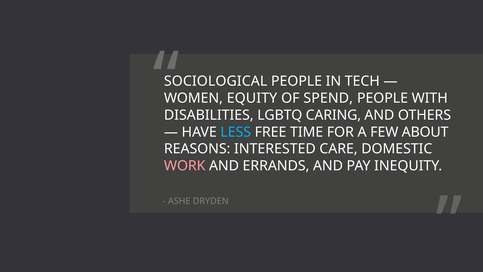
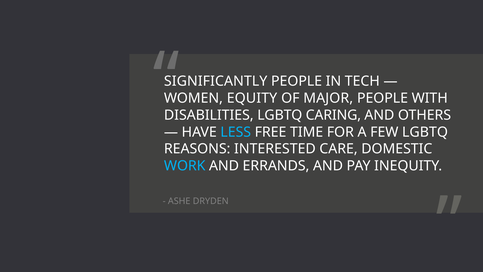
SOCIOLOGICAL: SOCIOLOGICAL -> SIGNIFICANTLY
SPEND: SPEND -> MAJOR
FEW ABOUT: ABOUT -> LGBTQ
WORK colour: pink -> light blue
